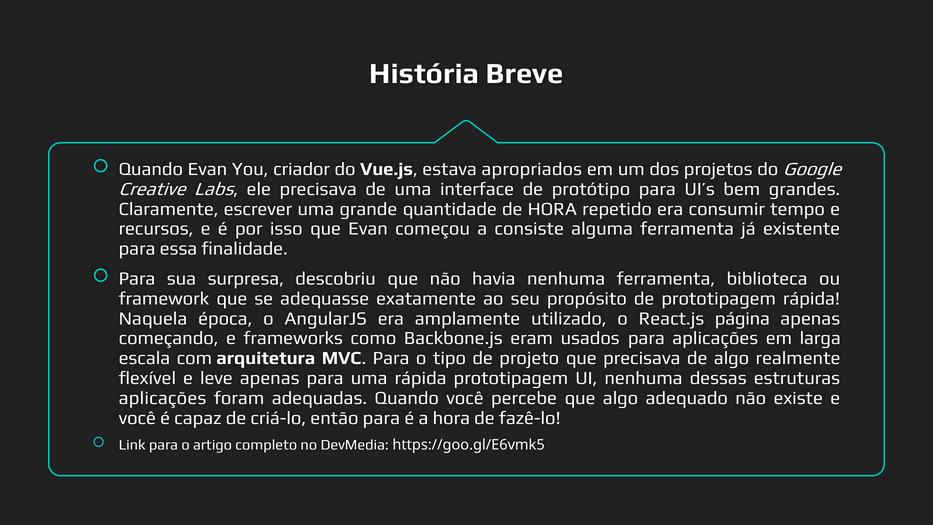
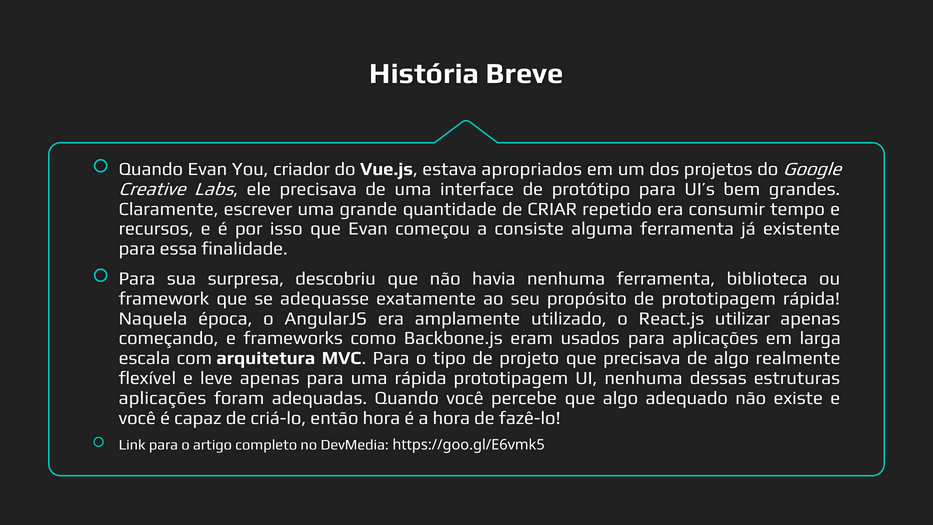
de HORA: HORA -> CRIAR
página: página -> utilizar
então para: para -> hora
